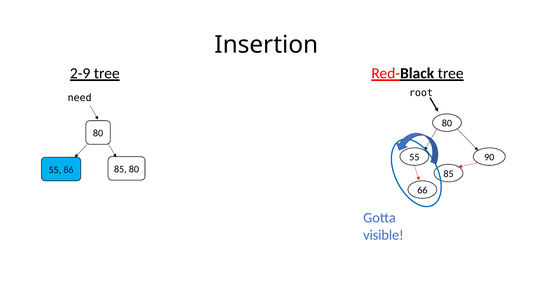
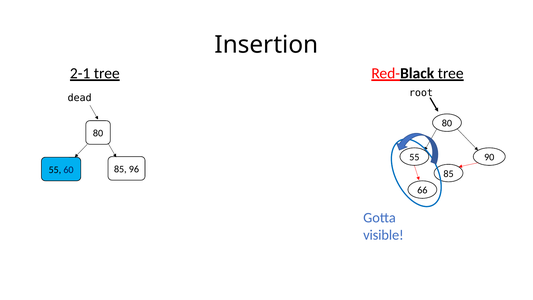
2-9: 2-9 -> 2-1
need: need -> dead
85 80: 80 -> 96
86: 86 -> 60
